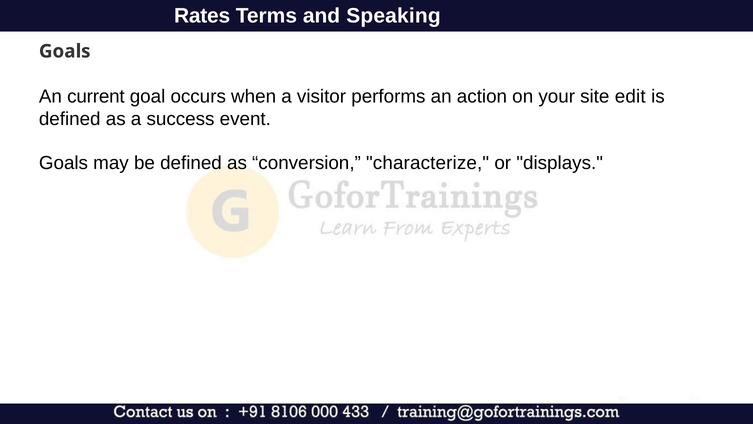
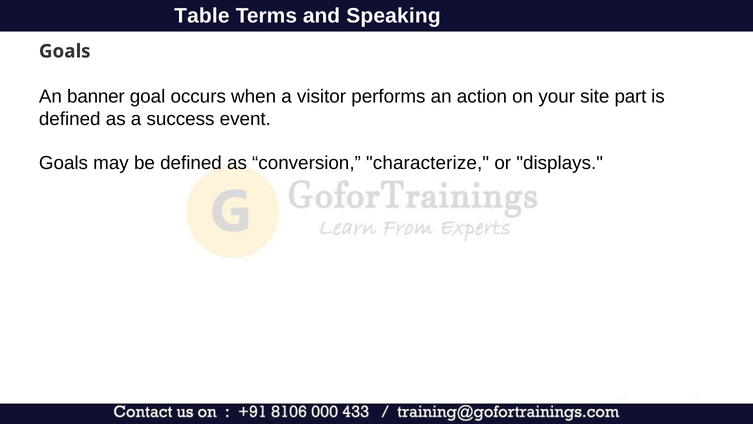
Rates: Rates -> Table
current: current -> banner
edit: edit -> part
